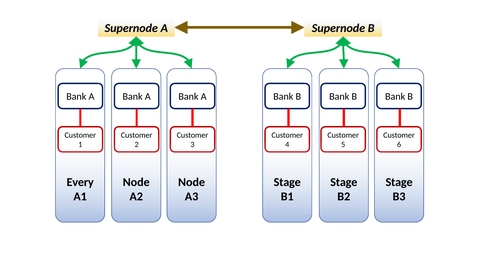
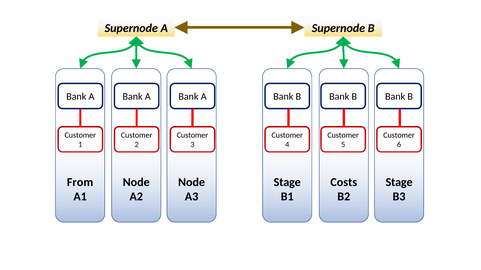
Every: Every -> From
Stage at (344, 183): Stage -> Costs
